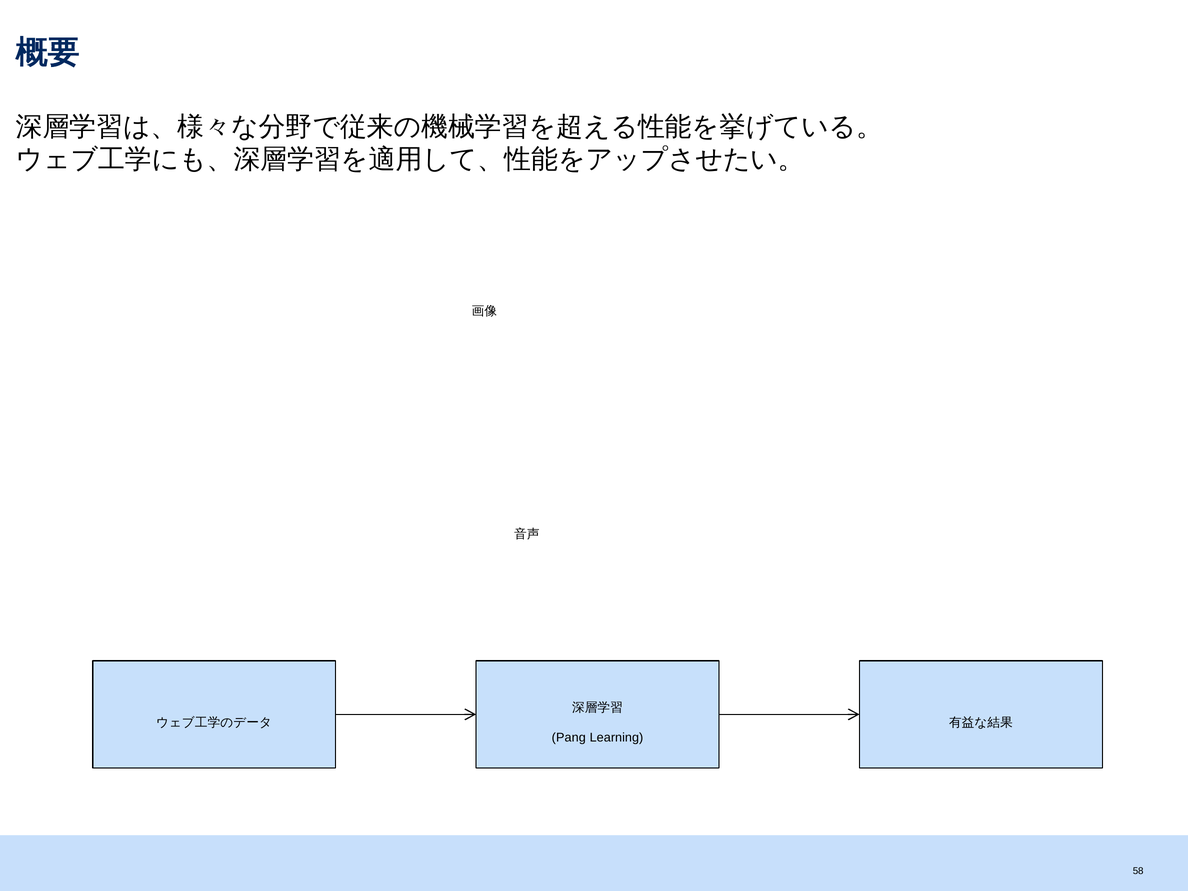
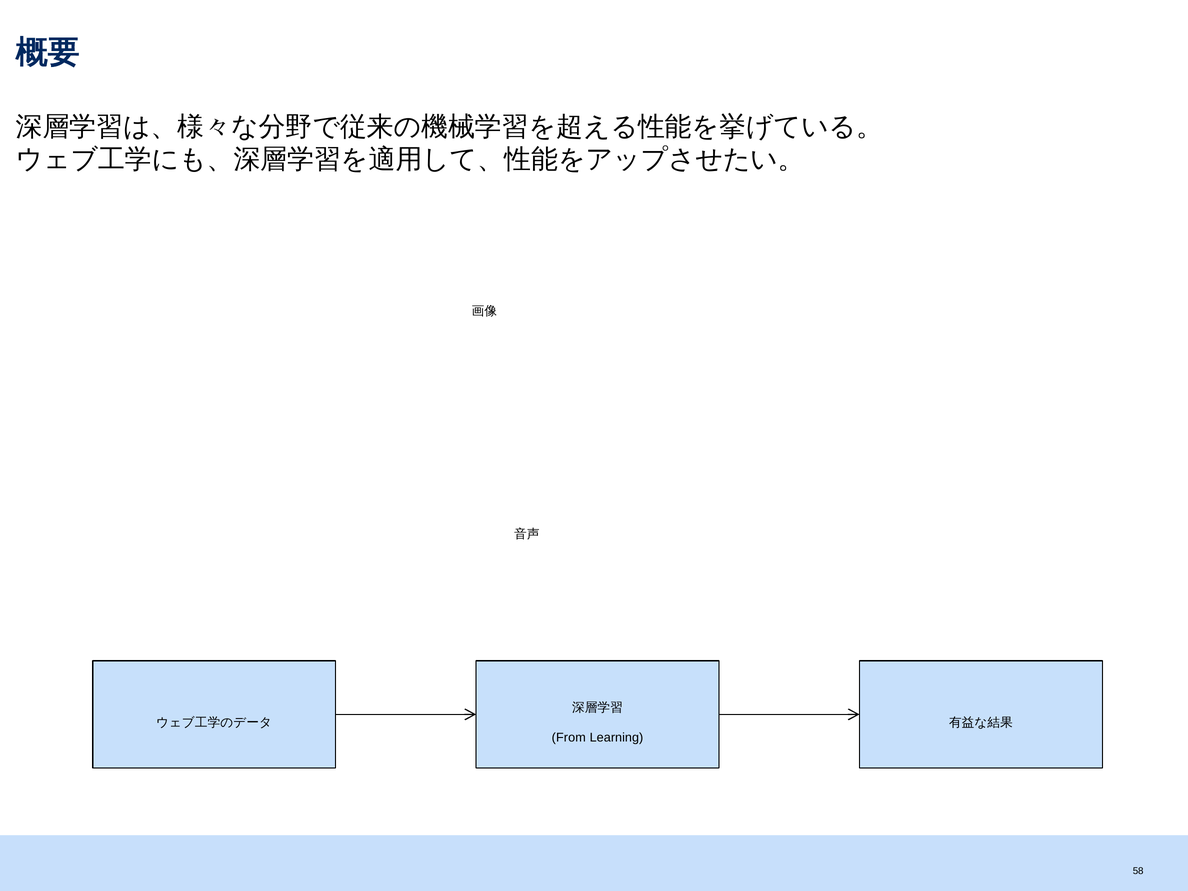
Pang: Pang -> From
